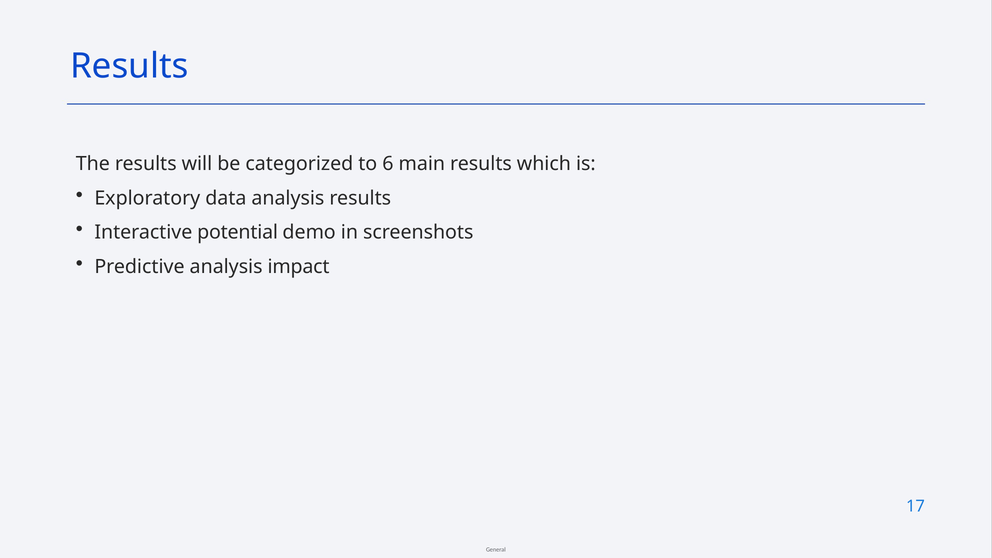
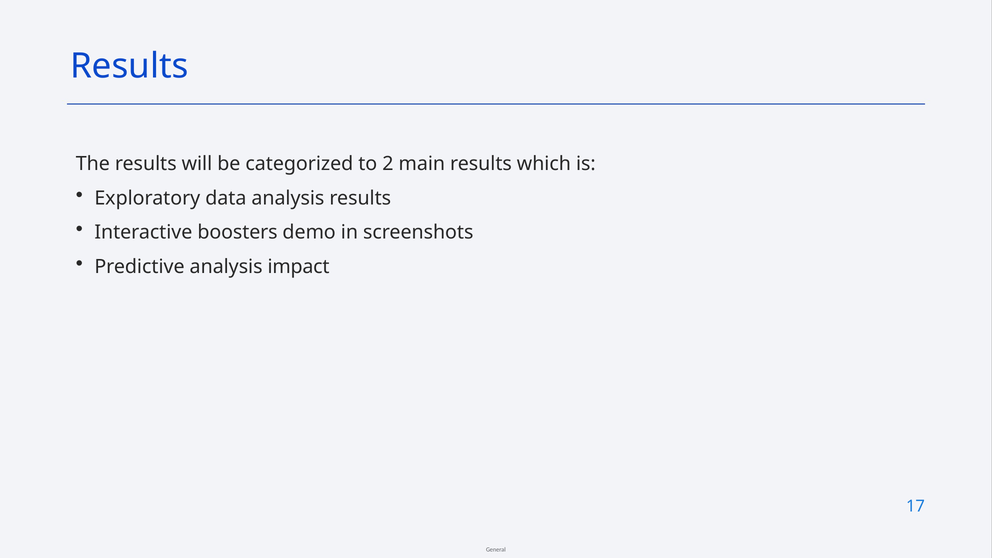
6: 6 -> 2
potential: potential -> boosters
